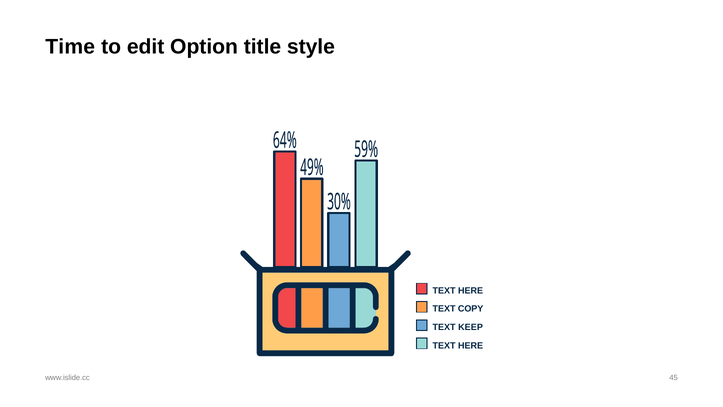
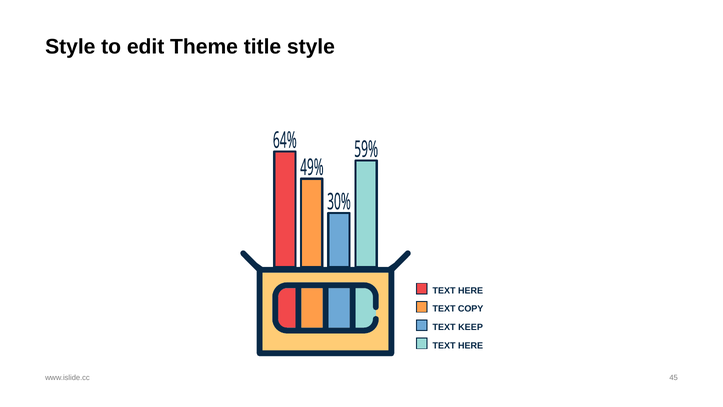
Time at (70, 47): Time -> Style
Option: Option -> Theme
